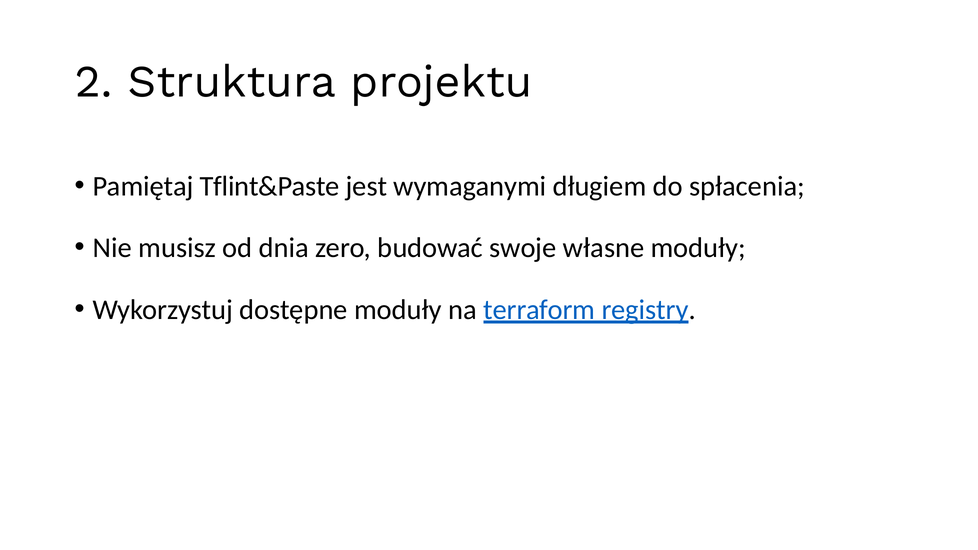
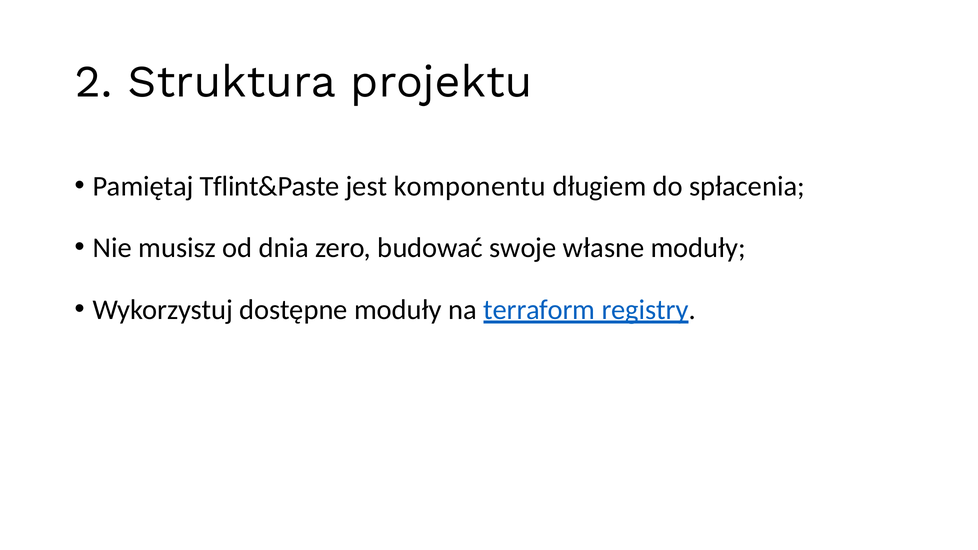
wymaganymi: wymaganymi -> komponentu
